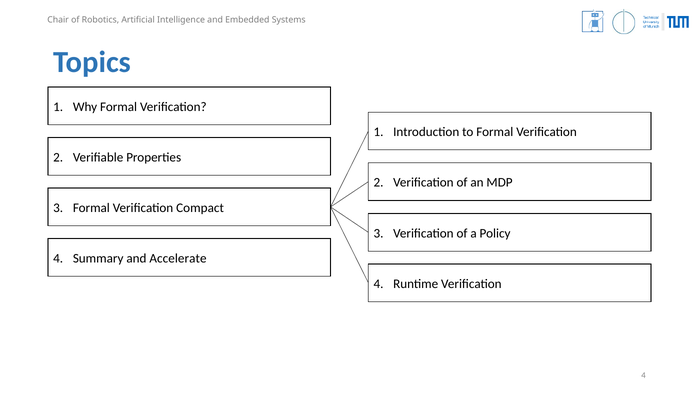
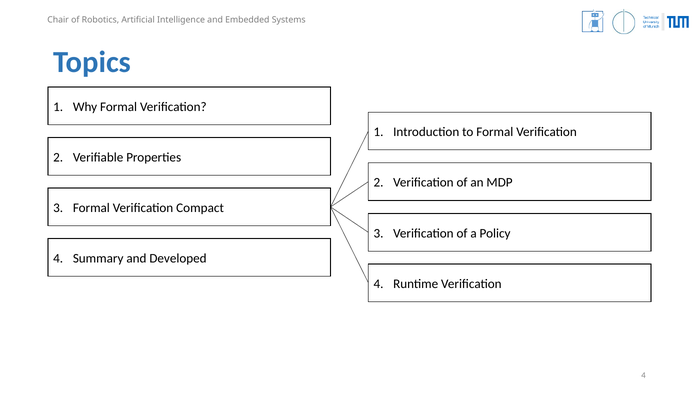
Accelerate: Accelerate -> Developed
